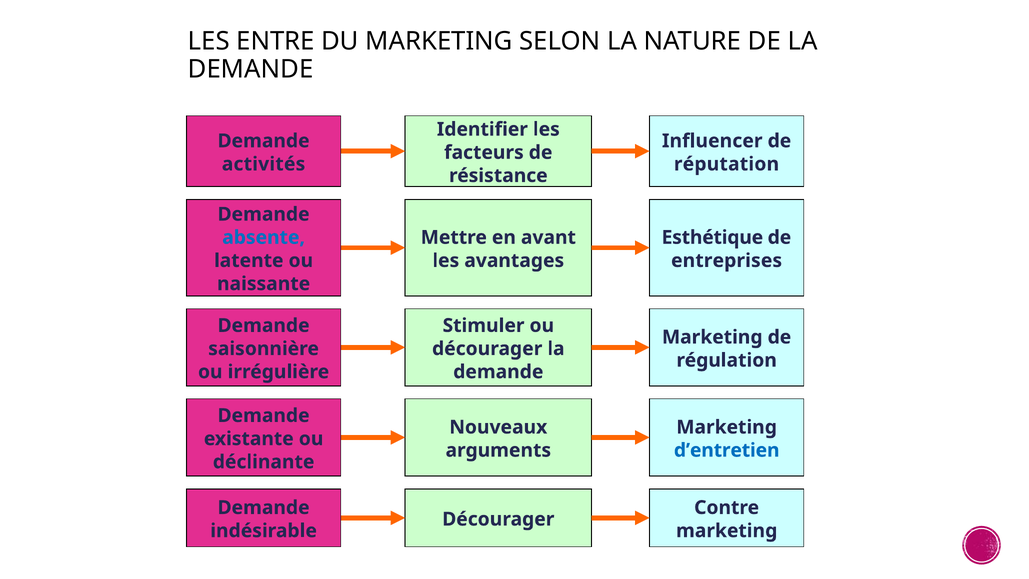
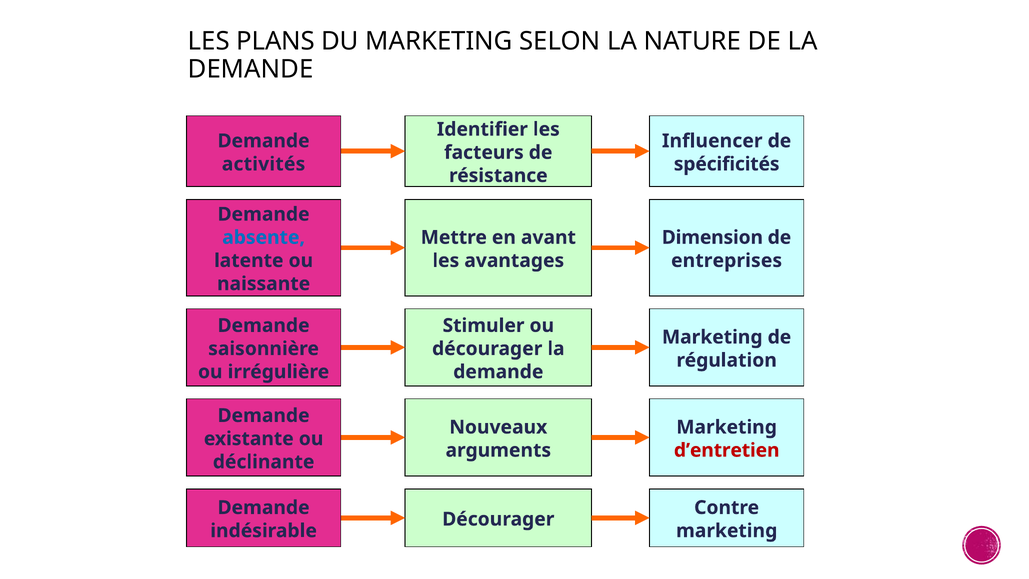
ENTRE: ENTRE -> PLANS
réputation: réputation -> spécificités
Esthétique: Esthétique -> Dimension
d’entretien colour: blue -> red
